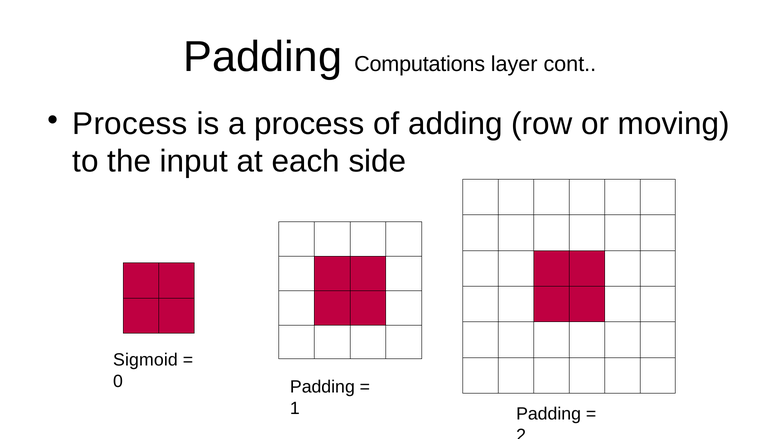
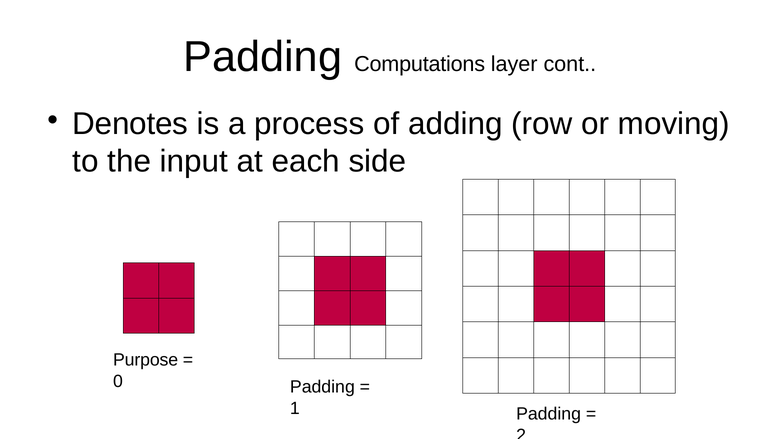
Process at (130, 124): Process -> Denotes
Sigmoid: Sigmoid -> Purpose
